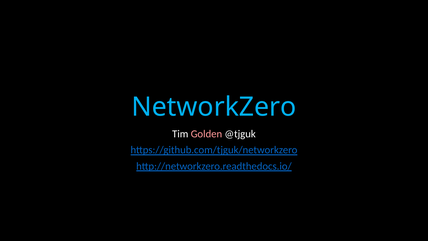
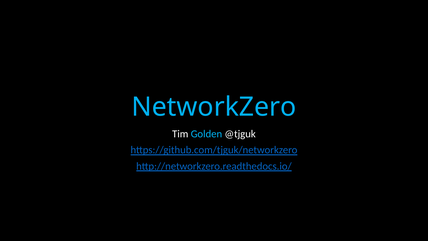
Golden colour: pink -> light blue
